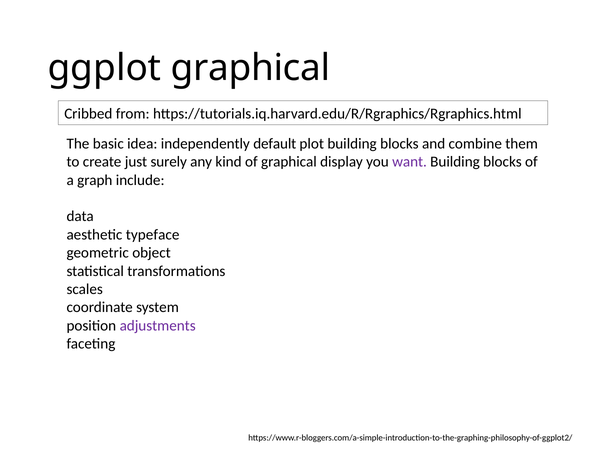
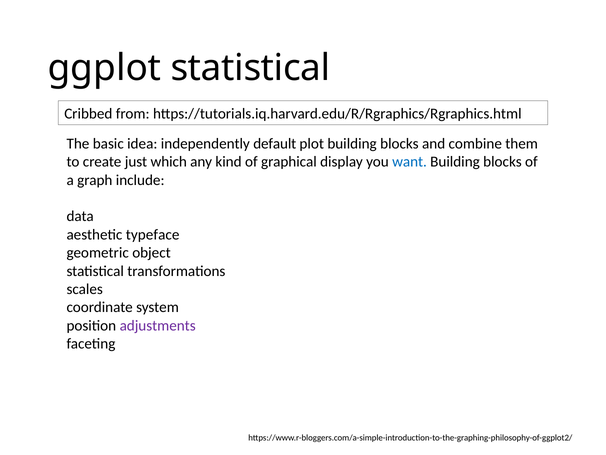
ggplot graphical: graphical -> statistical
surely: surely -> which
want colour: purple -> blue
